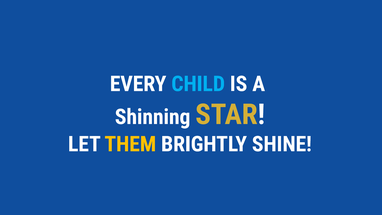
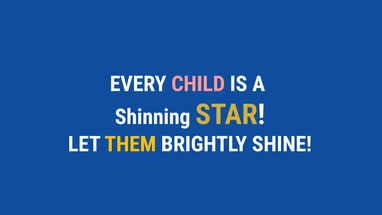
CHILD colour: light blue -> pink
